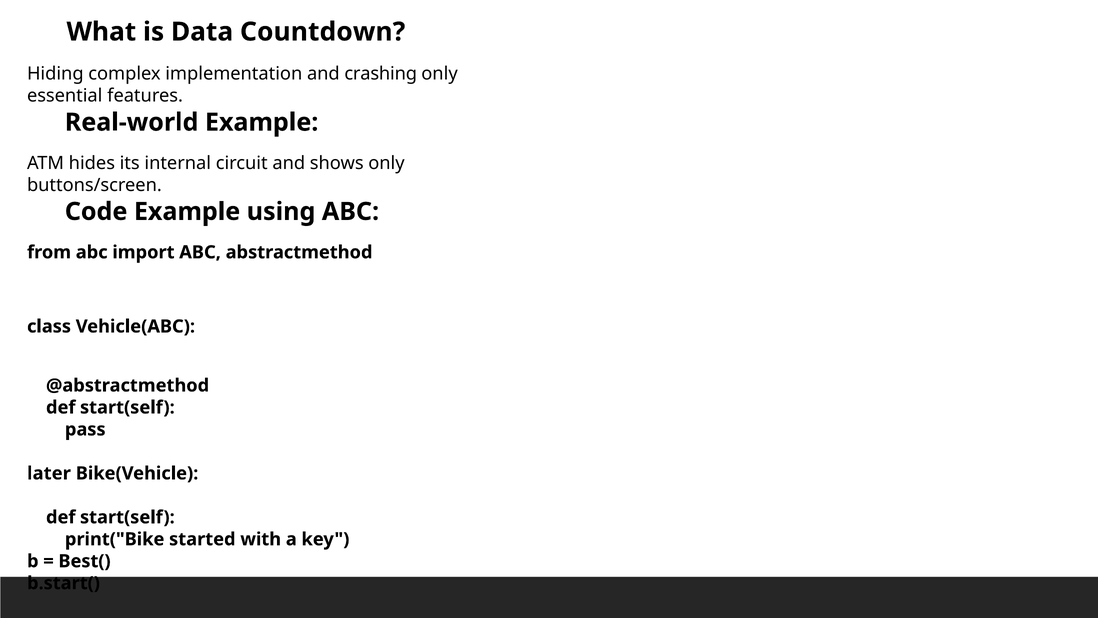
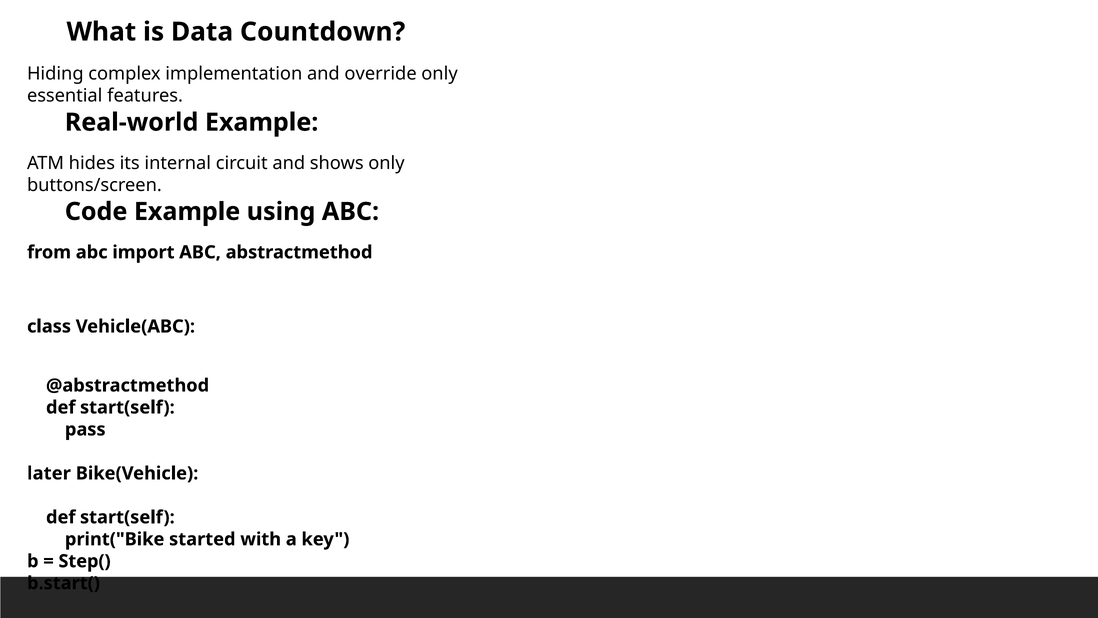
crashing: crashing -> override
Best(: Best( -> Step(
